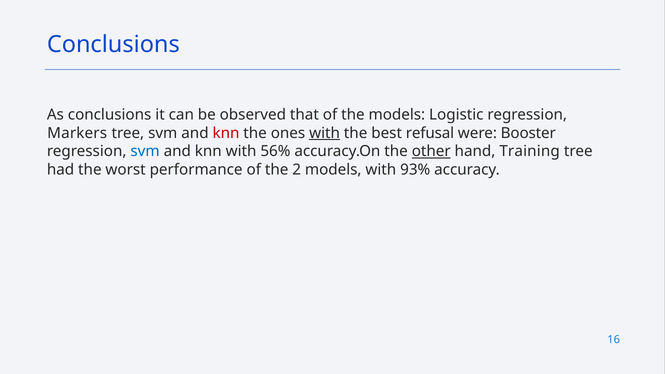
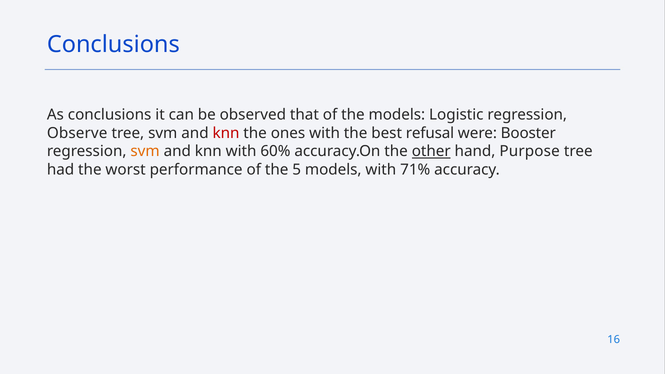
Markers: Markers -> Observe
with at (325, 133) underline: present -> none
svm at (145, 151) colour: blue -> orange
56%: 56% -> 60%
Training: Training -> Purpose
2: 2 -> 5
93%: 93% -> 71%
